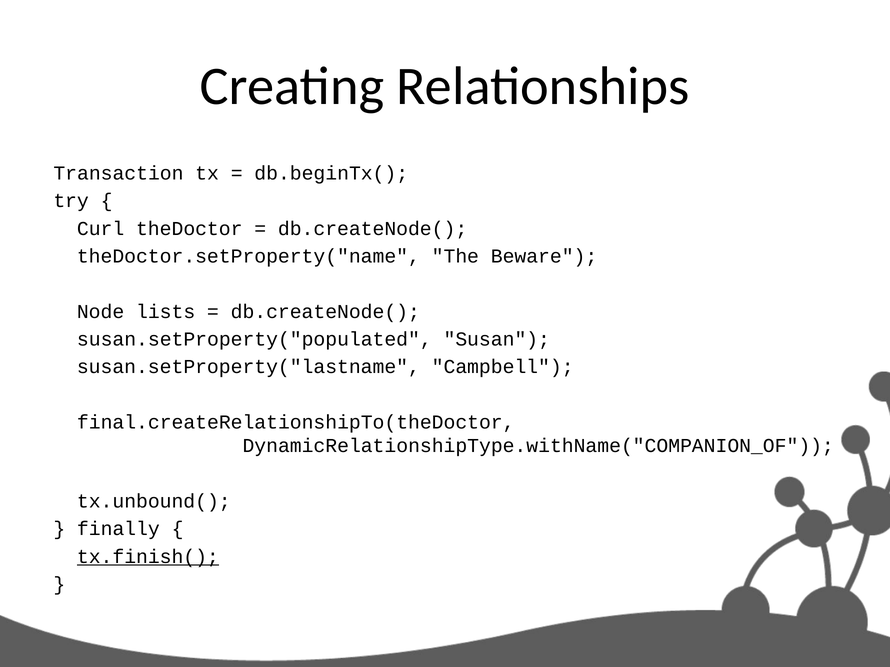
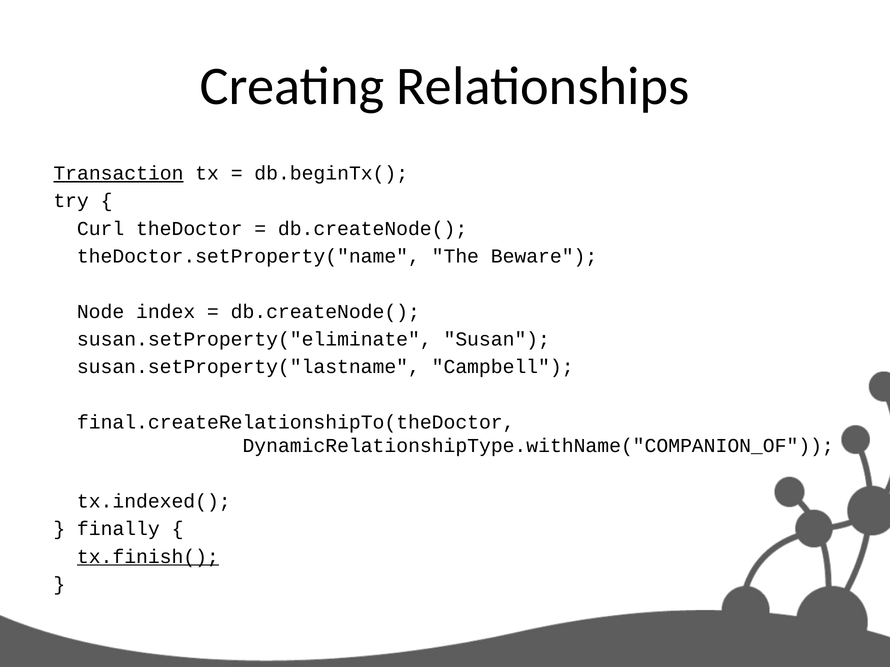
Transaction underline: none -> present
lists: lists -> index
susan.setProperty("populated: susan.setProperty("populated -> susan.setProperty("eliminate
tx.unbound(: tx.unbound( -> tx.indexed(
